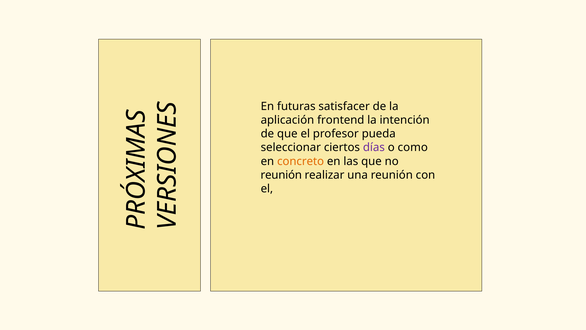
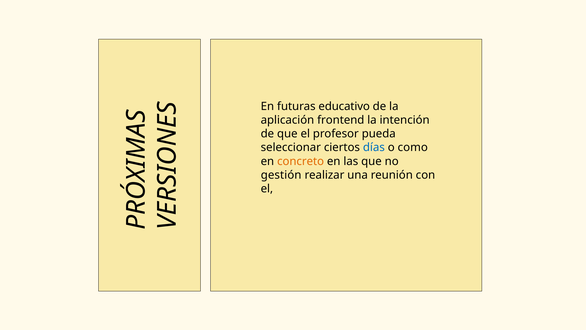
satisfacer: satisfacer -> educativo
días colour: purple -> blue
reunión at (281, 175): reunión -> gestión
